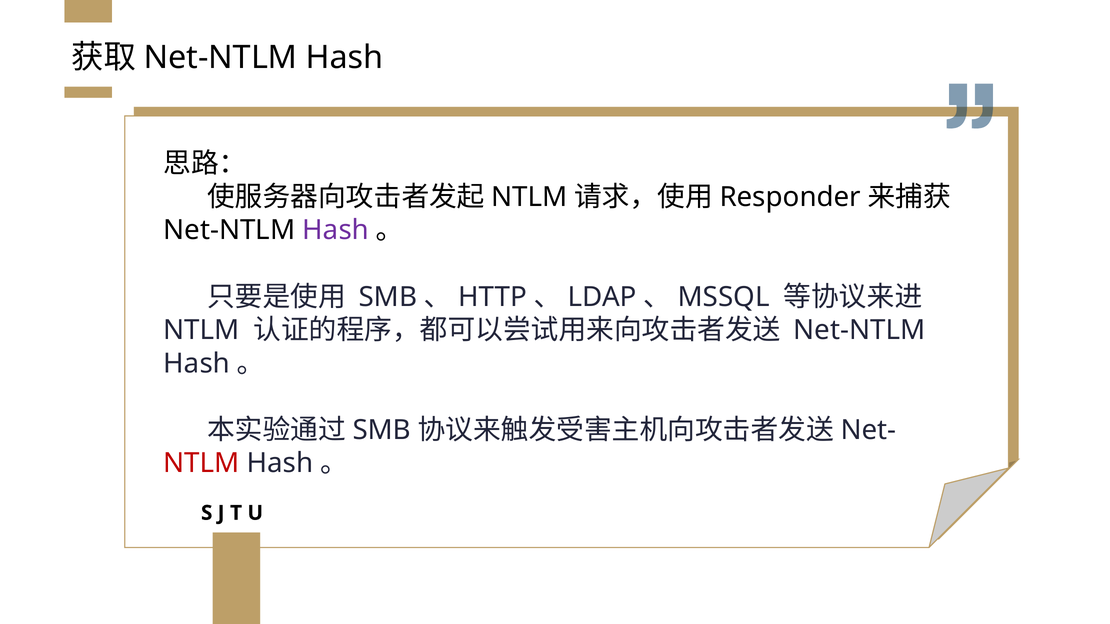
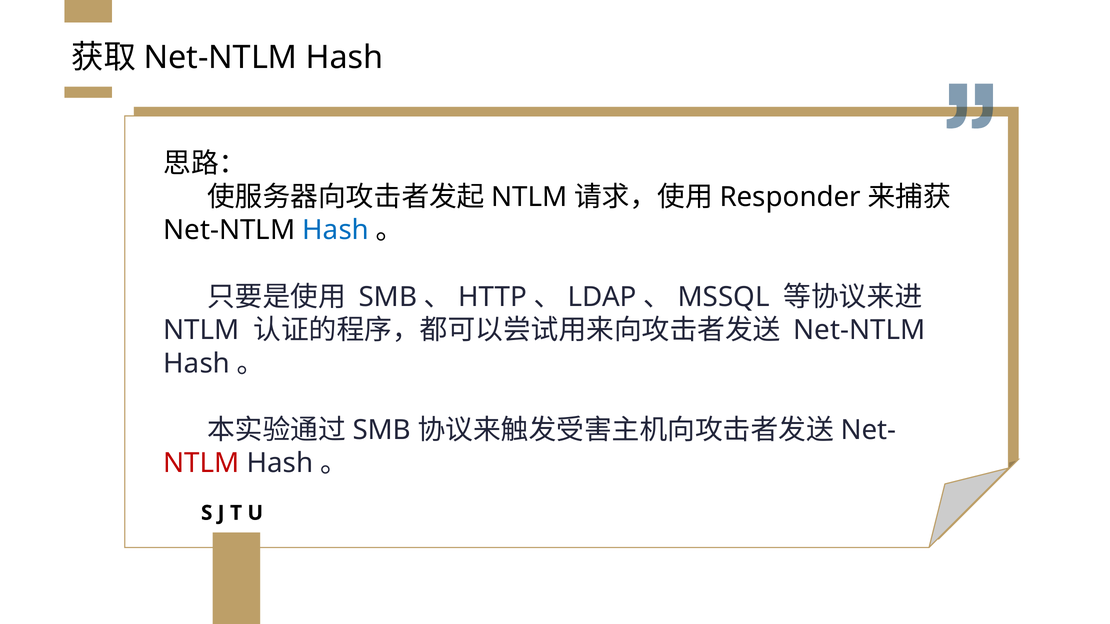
Hash at (336, 230) colour: purple -> blue
